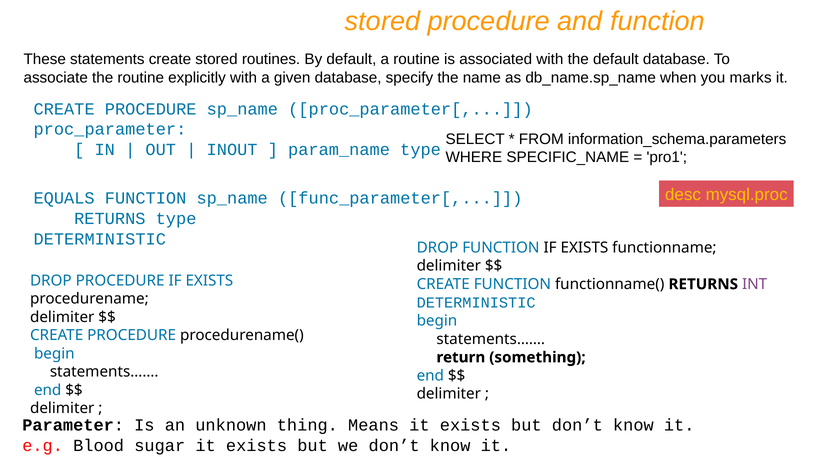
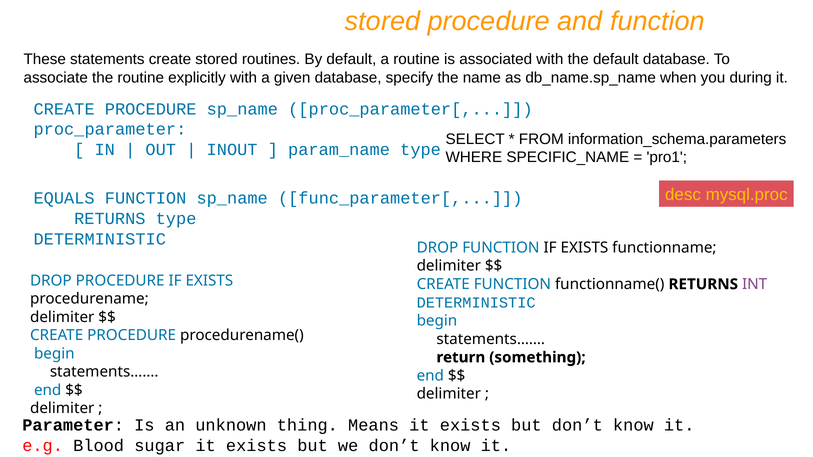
marks: marks -> during
